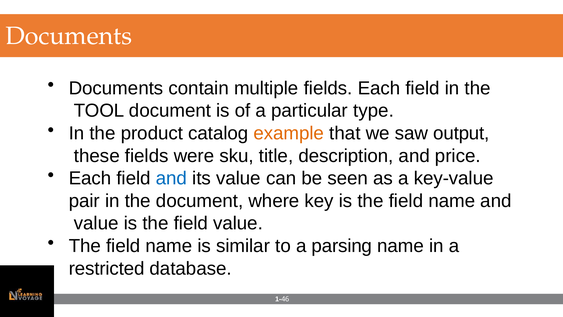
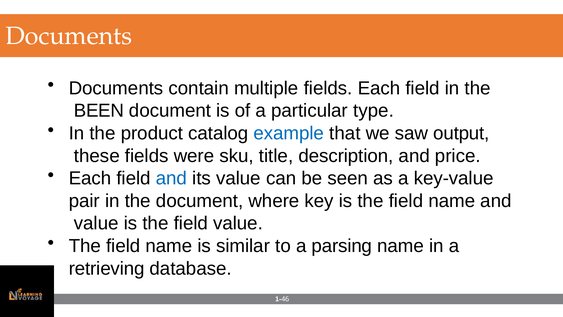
TOOL: TOOL -> BEEN
example colour: orange -> blue
restricted: restricted -> retrieving
